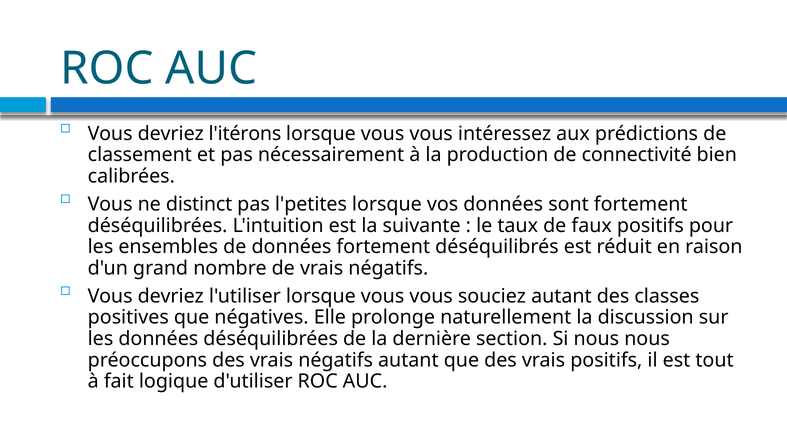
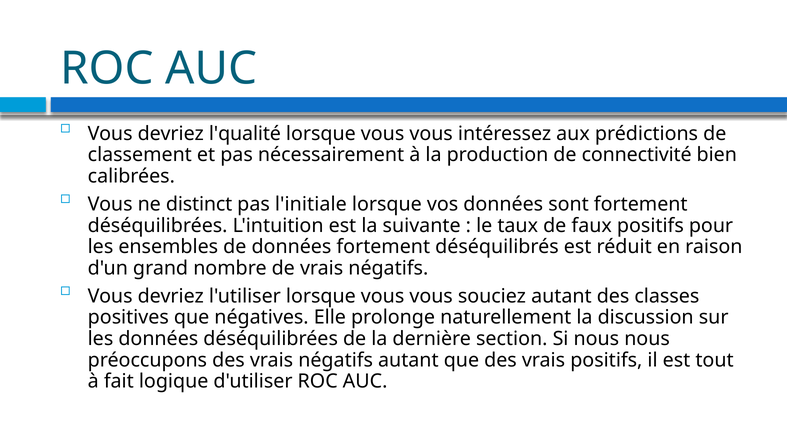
l'itérons: l'itérons -> l'qualité
l'petites: l'petites -> l'initiale
